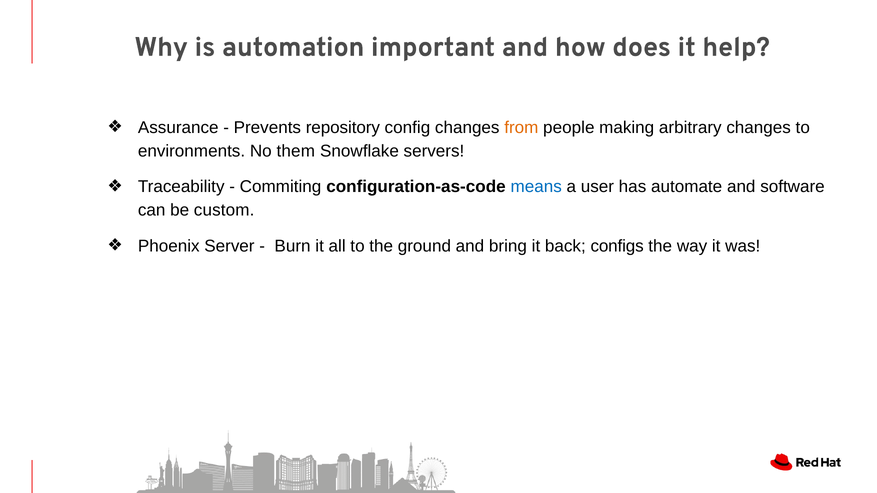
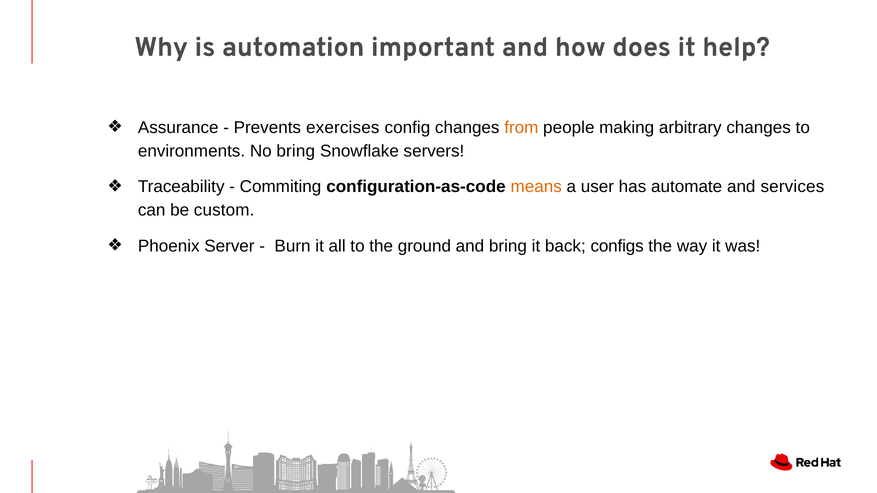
repository: repository -> exercises
No them: them -> bring
means colour: blue -> orange
software: software -> services
